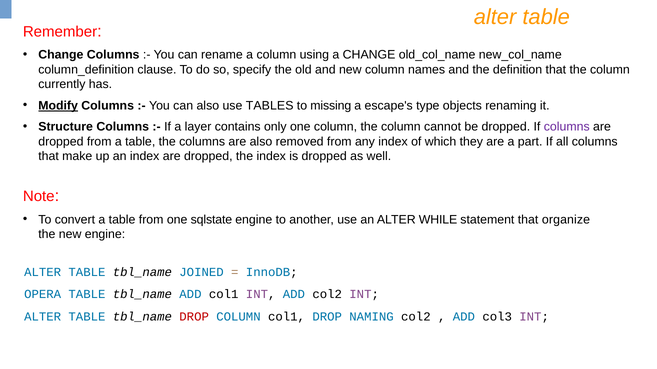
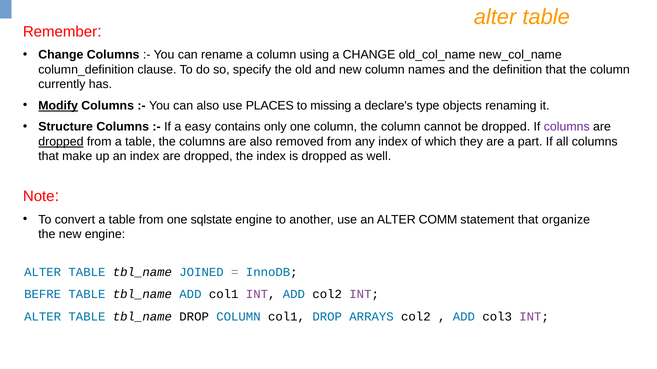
TABLES: TABLES -> PLACES
escape's: escape's -> declare's
layer: layer -> easy
dropped at (61, 142) underline: none -> present
WHILE: WHILE -> COMM
OPERA: OPERA -> BEFRE
DROP at (194, 317) colour: red -> black
NAMING: NAMING -> ARRAYS
